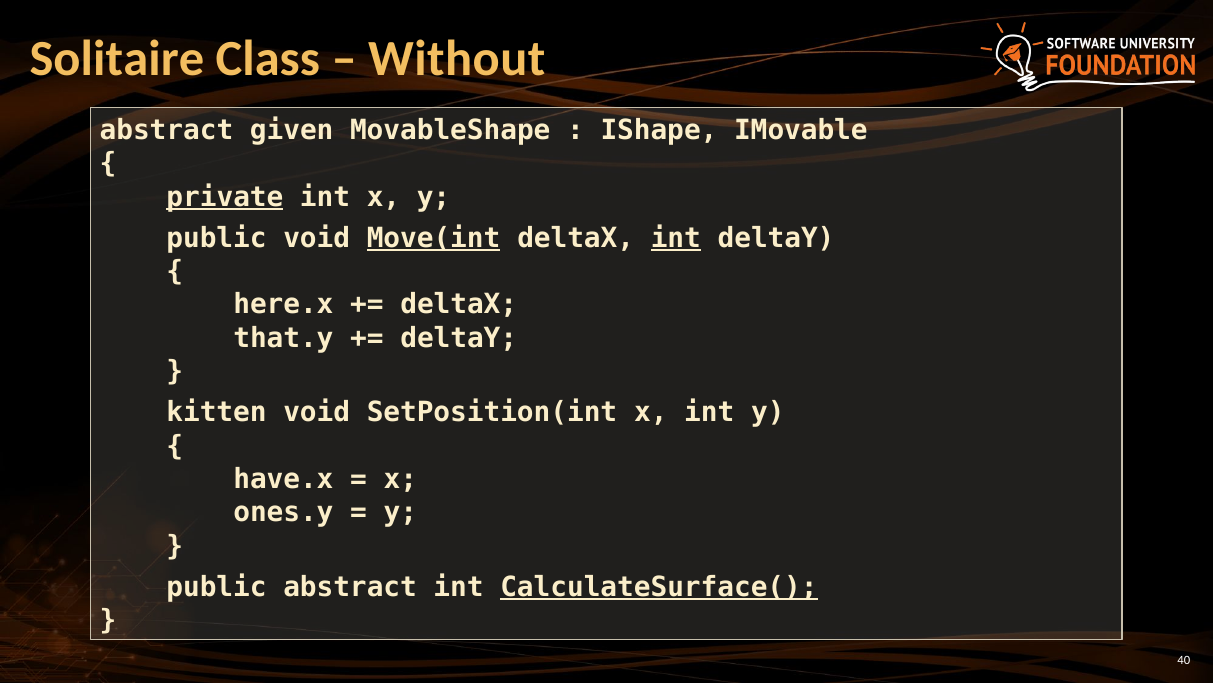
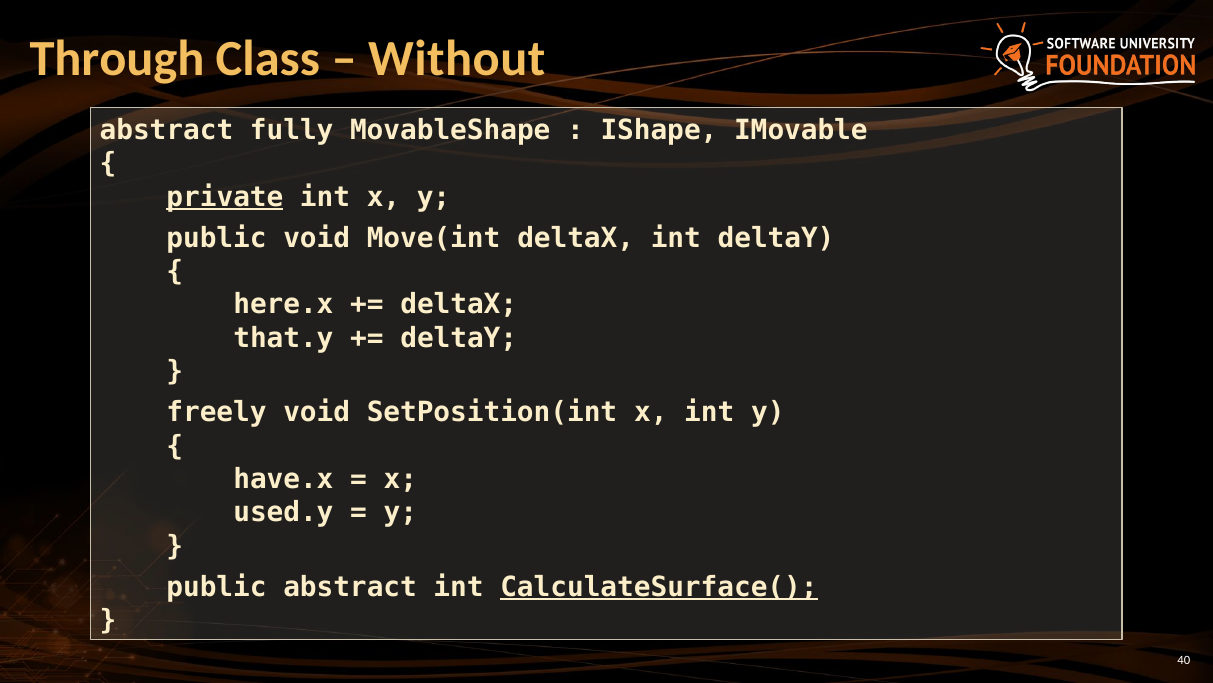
Solitaire: Solitaire -> Through
given: given -> fully
Move(int underline: present -> none
int at (676, 238) underline: present -> none
kitten: kitten -> freely
ones.y: ones.y -> used.y
